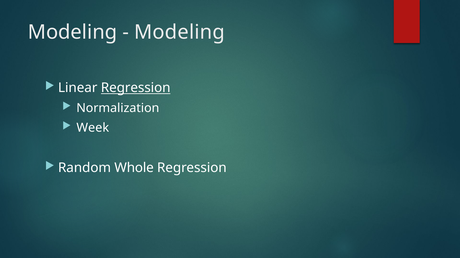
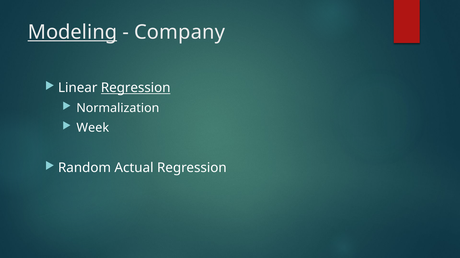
Modeling at (72, 32) underline: none -> present
Modeling at (180, 32): Modeling -> Company
Whole: Whole -> Actual
